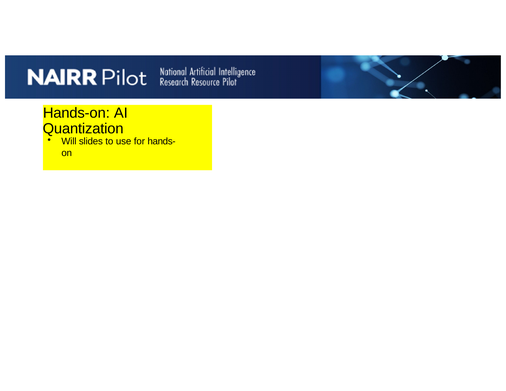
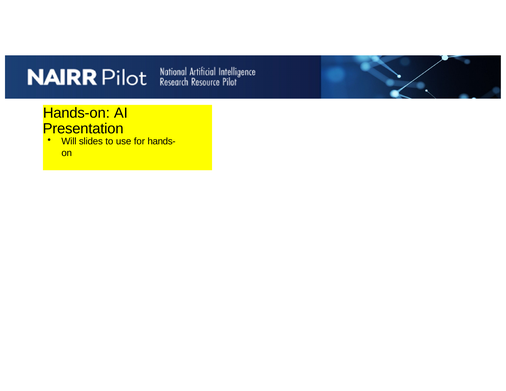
Quantization: Quantization -> Presentation
